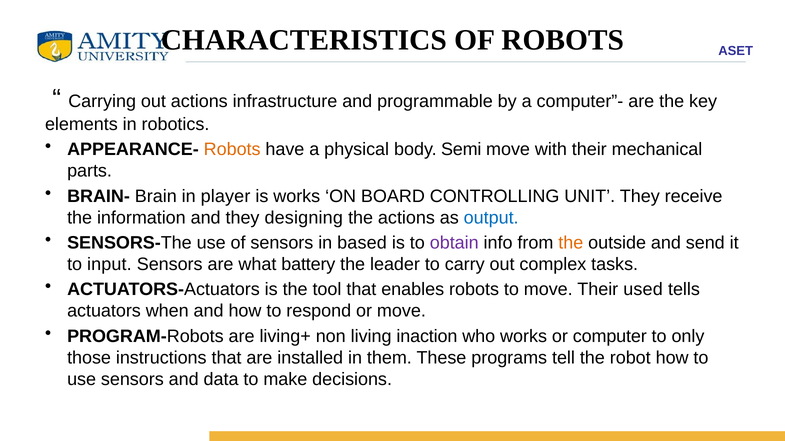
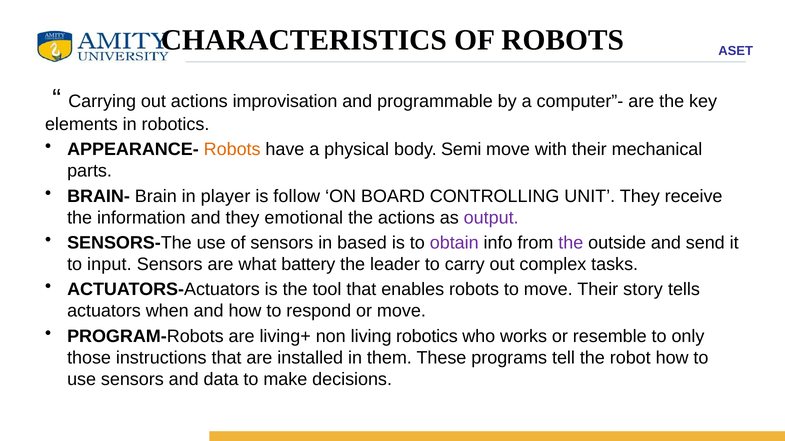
infrastructure: infrastructure -> improvisation
is works: works -> follow
designing: designing -> emotional
output colour: blue -> purple
the at (571, 243) colour: orange -> purple
used: used -> story
living inaction: inaction -> robotics
computer: computer -> resemble
